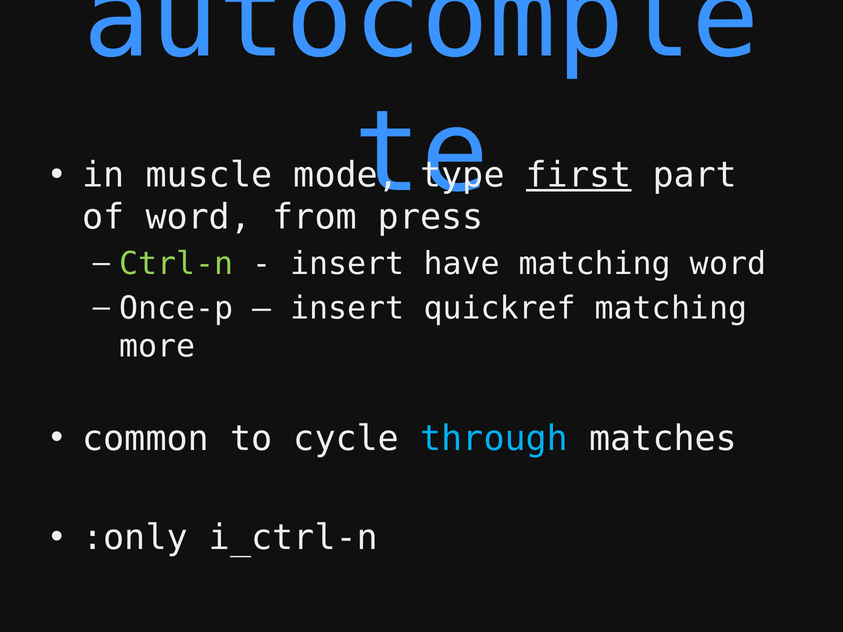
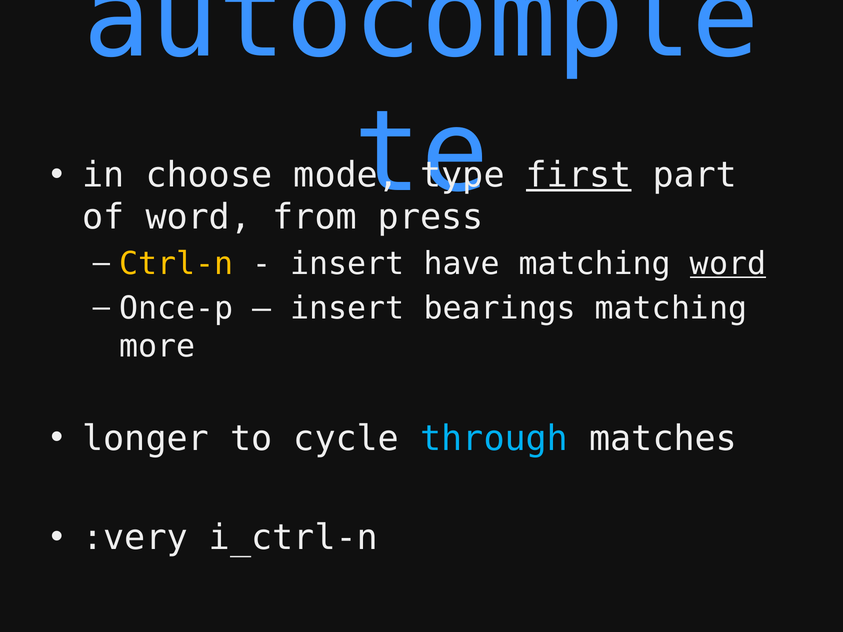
muscle: muscle -> choose
Ctrl-n colour: light green -> yellow
word at (728, 264) underline: none -> present
quickref: quickref -> bearings
common: common -> longer
:only: :only -> :very
